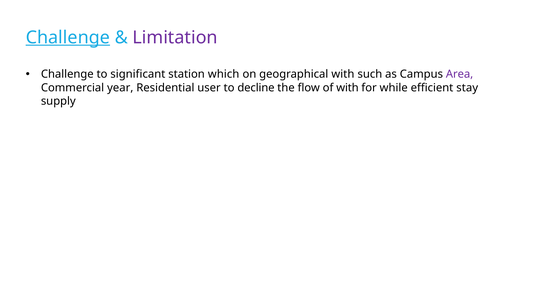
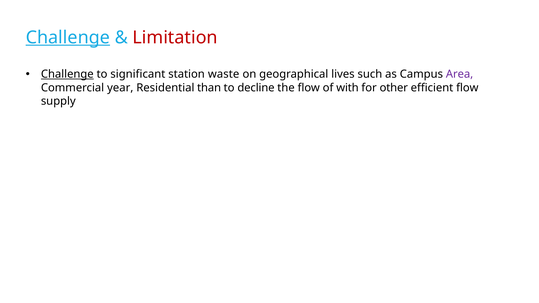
Limitation colour: purple -> red
Challenge at (67, 74) underline: none -> present
which: which -> waste
geographical with: with -> lives
user: user -> than
while: while -> other
efficient stay: stay -> flow
